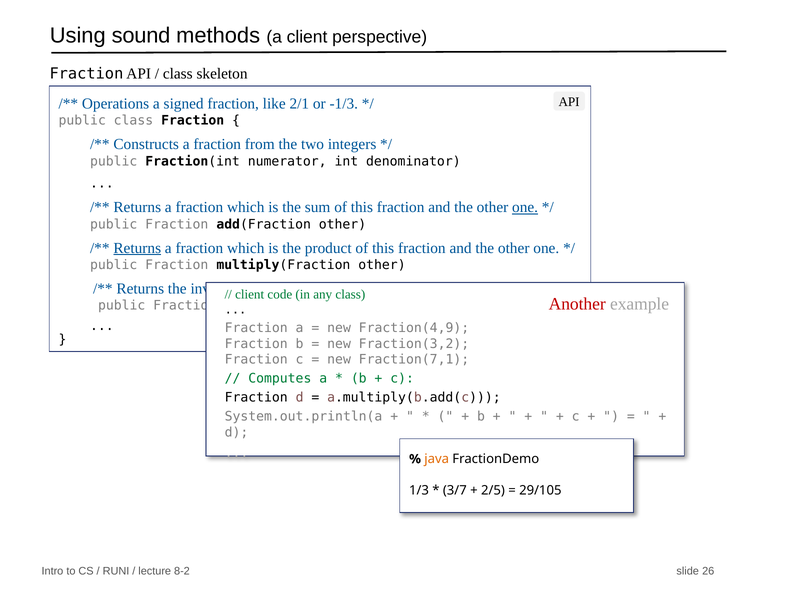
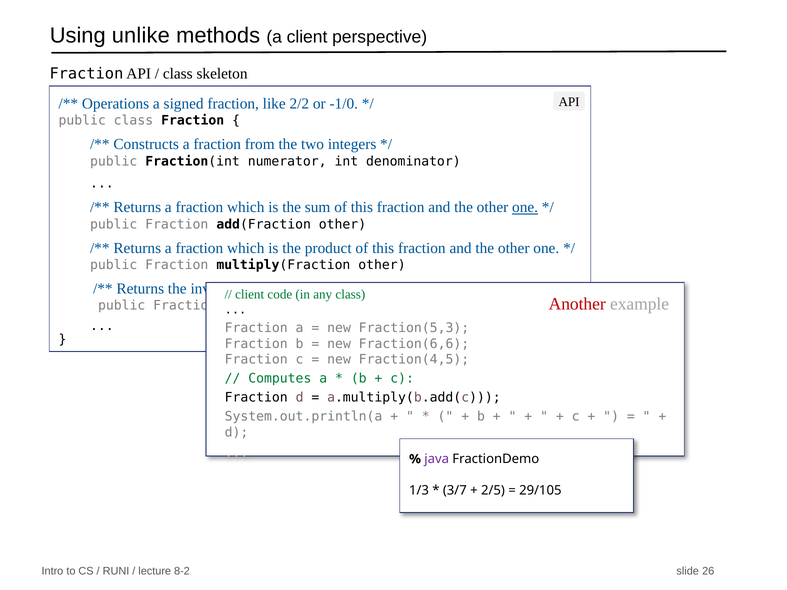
sound: sound -> unlike
2/1: 2/1 -> 2/2
-1/3: -1/3 -> -1/0
Returns at (137, 248) underline: present -> none
Fraction(4,9: Fraction(4,9 -> Fraction(5,3
Fraction(3,2: Fraction(3,2 -> Fraction(6,6
Fraction(7,1: Fraction(7,1 -> Fraction(4,5
java colour: orange -> purple
